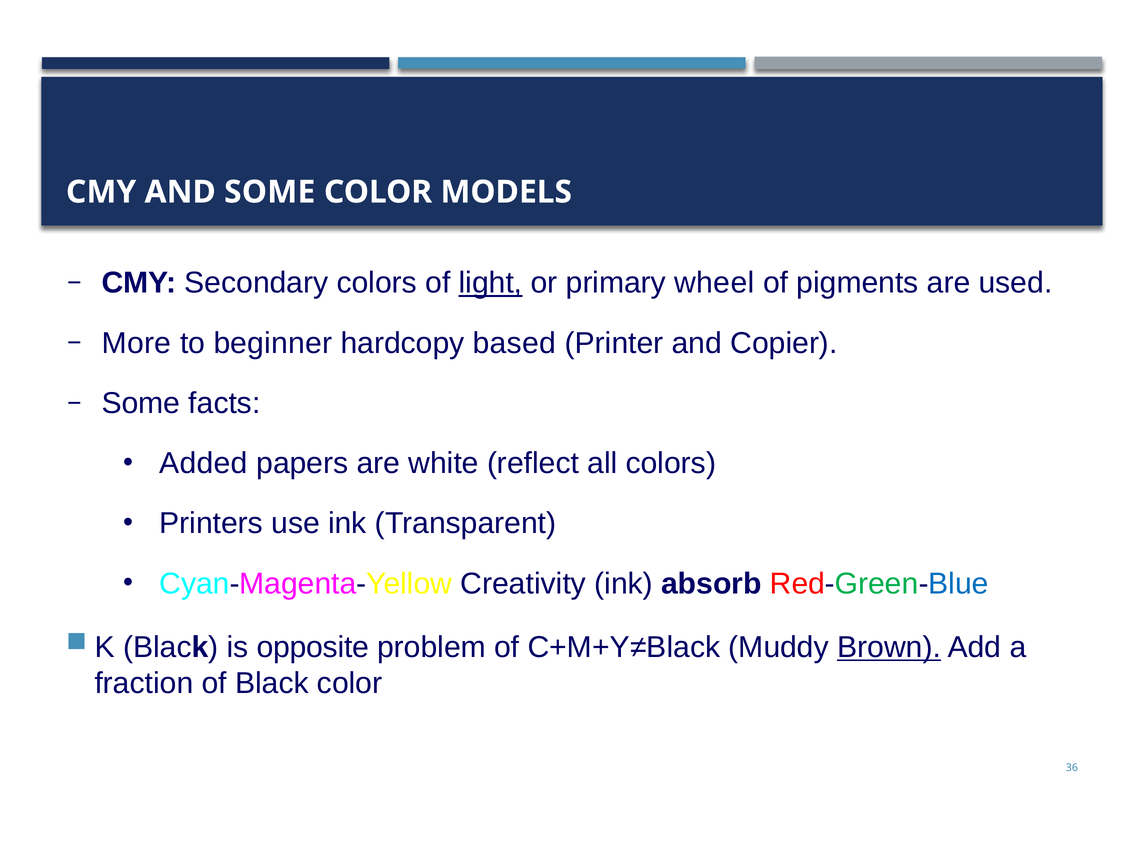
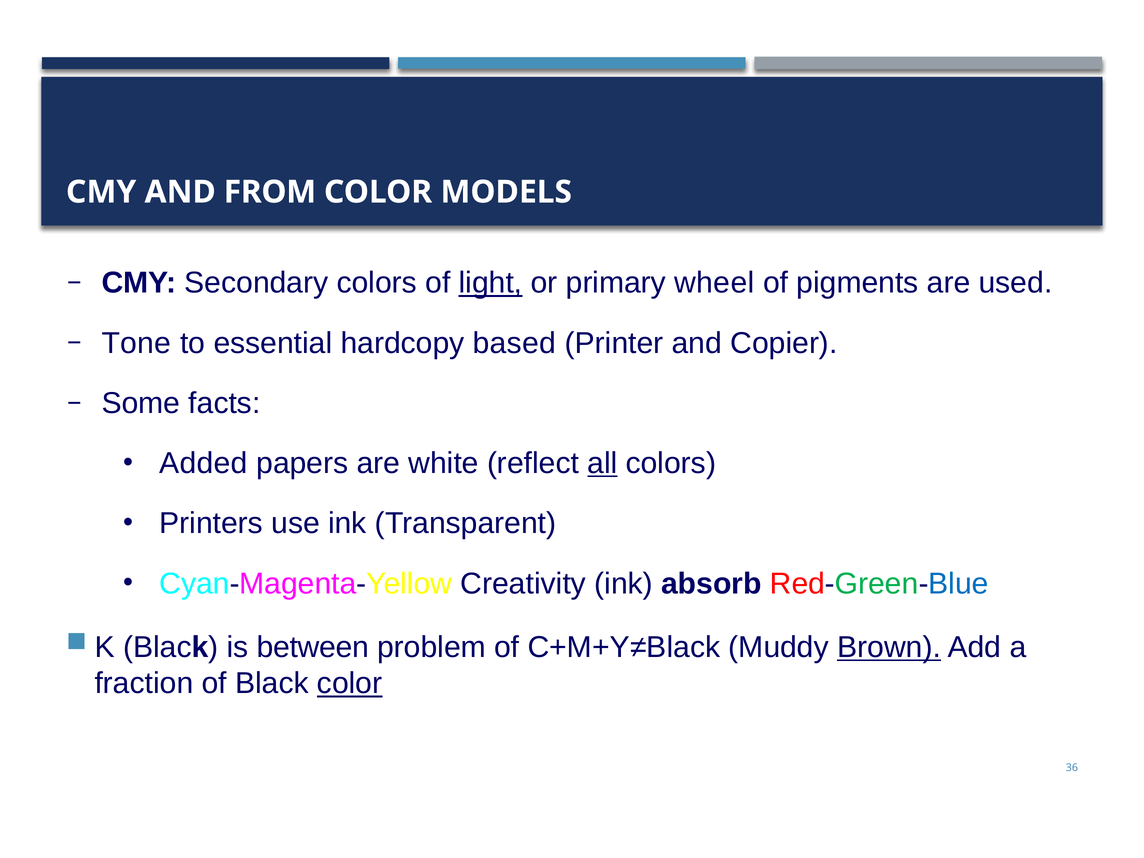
AND SOME: SOME -> FROM
More: More -> Tone
beginner: beginner -> essential
all underline: none -> present
opposite: opposite -> between
color at (350, 684) underline: none -> present
